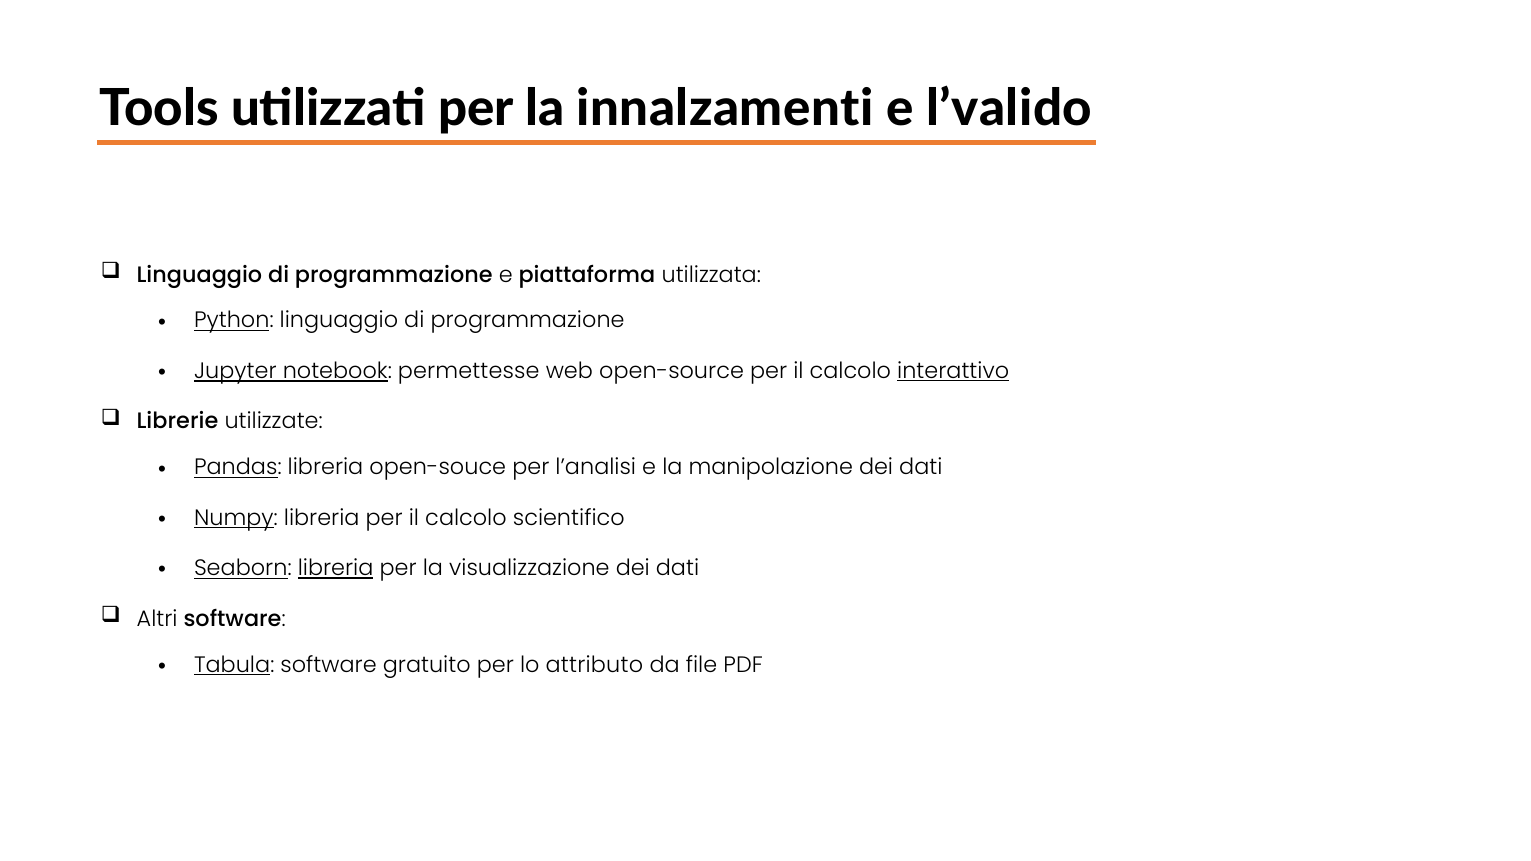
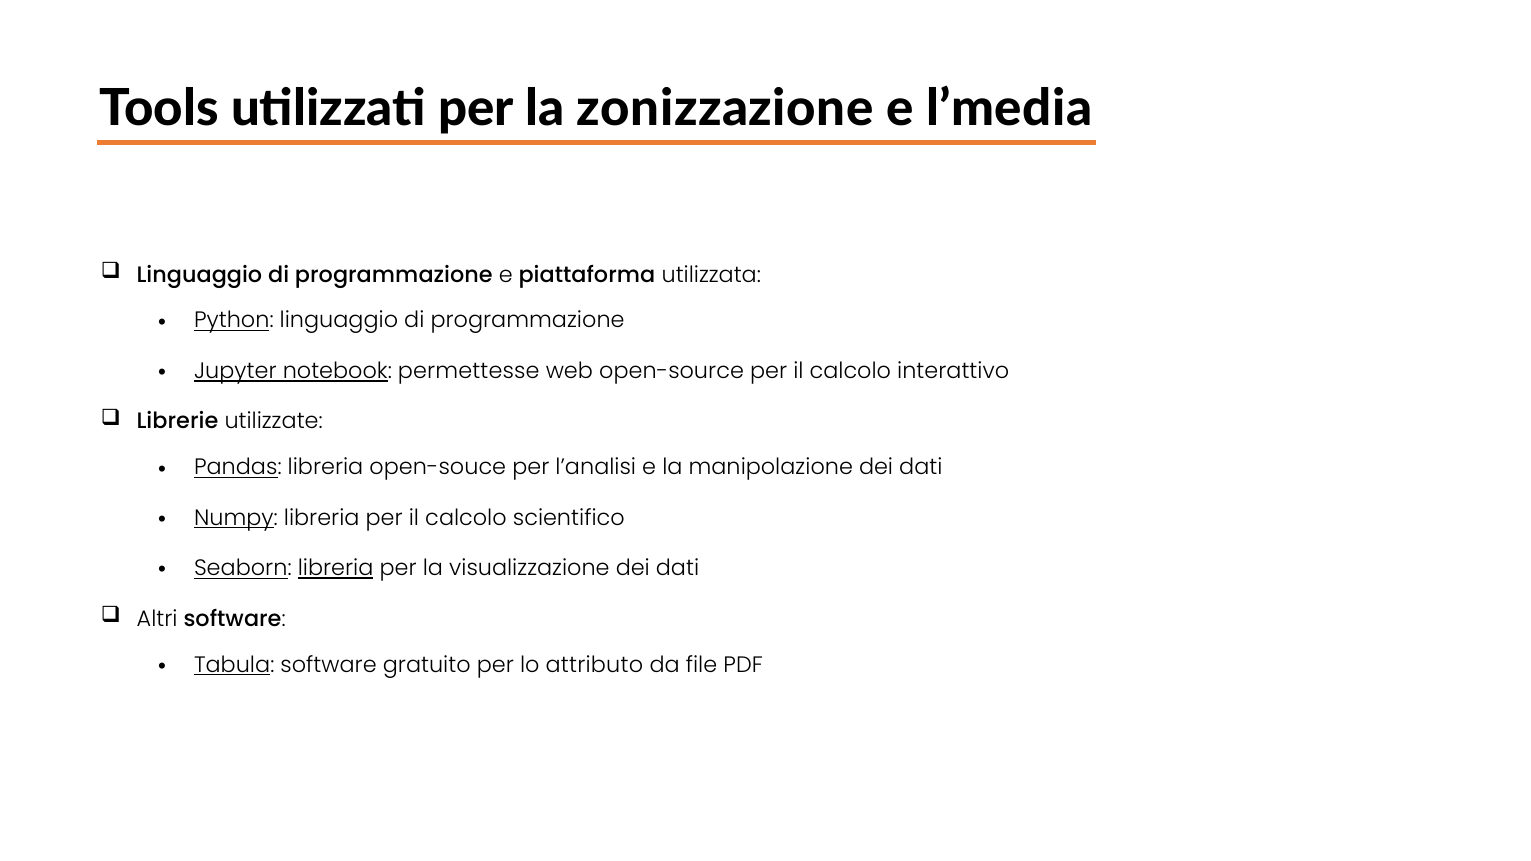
innalzamenti: innalzamenti -> zonizzazione
l’valido: l’valido -> l’media
interattivo underline: present -> none
